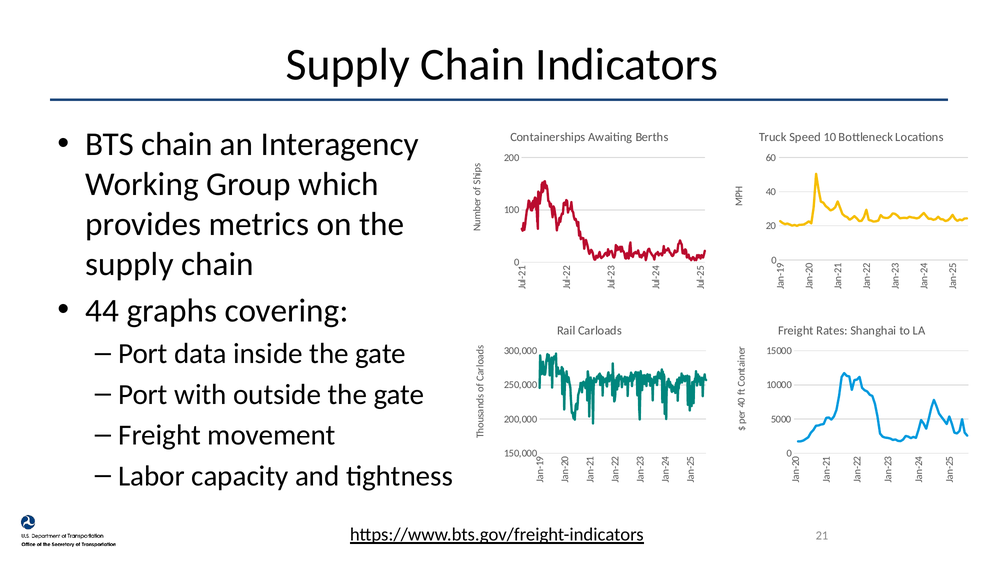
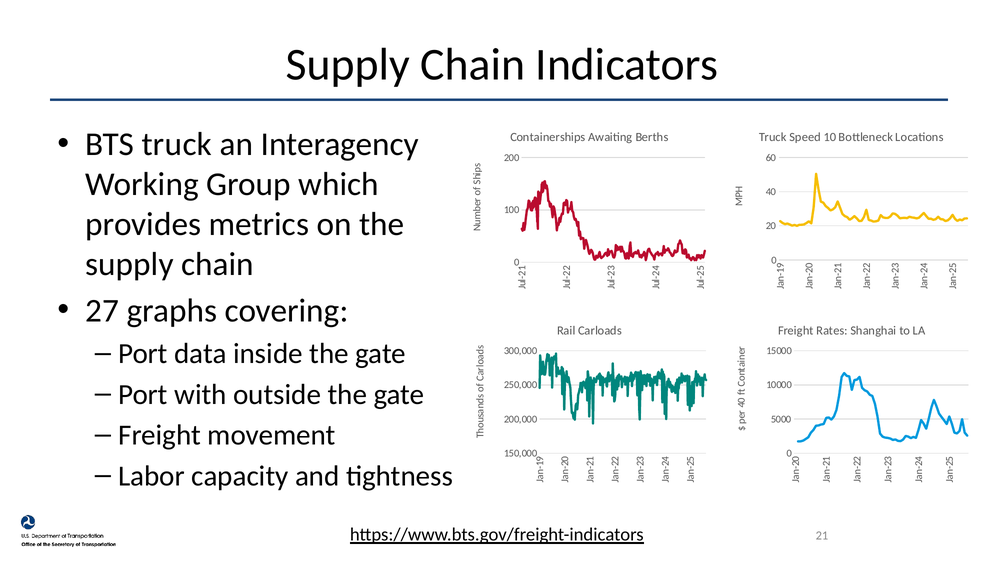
BTS chain: chain -> truck
44: 44 -> 27
